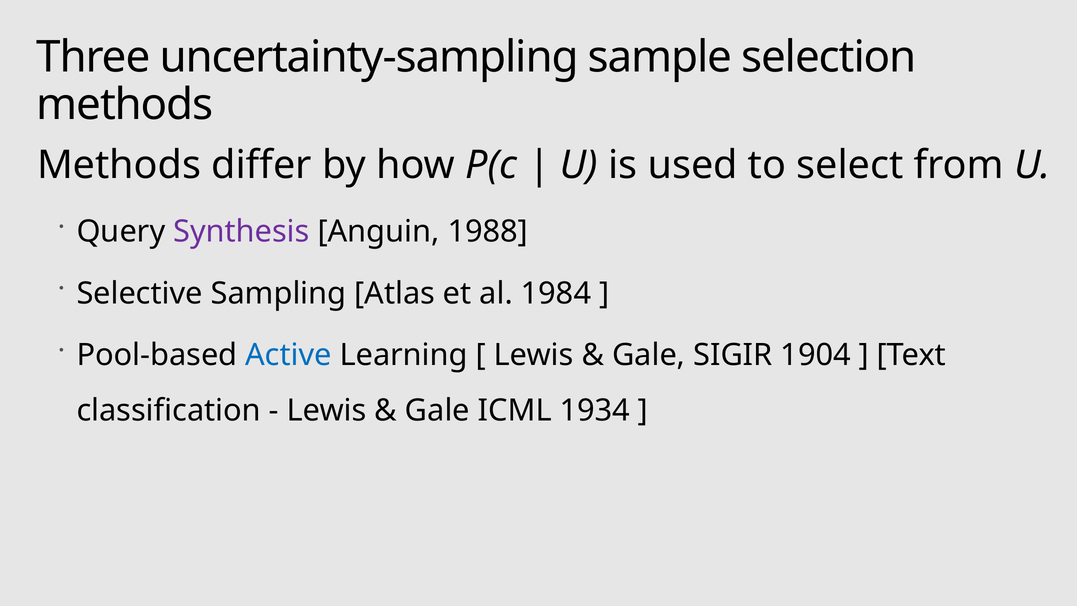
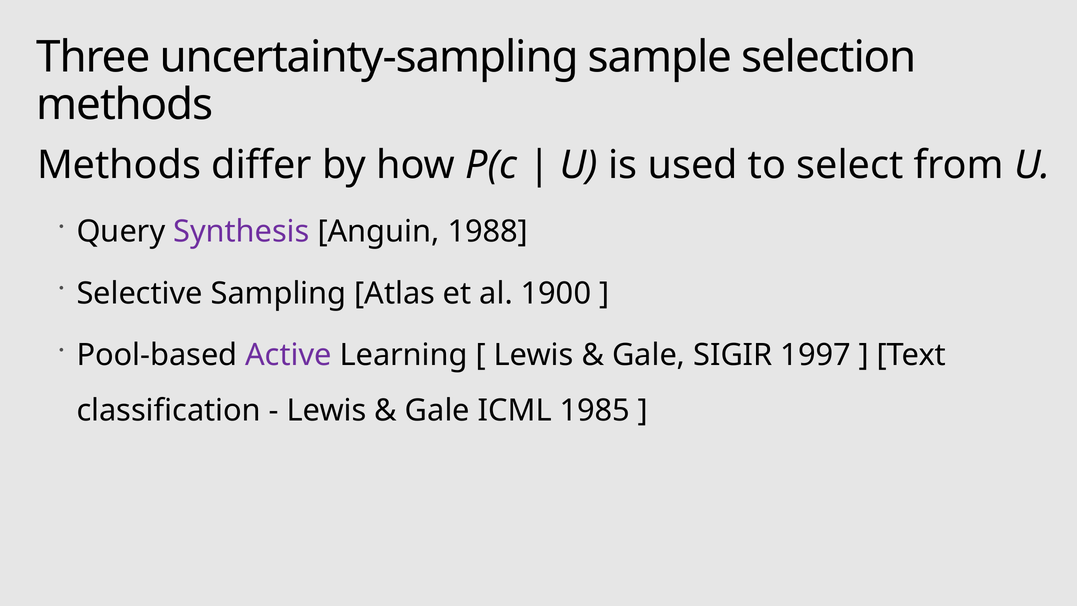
1984: 1984 -> 1900
Active colour: blue -> purple
1904: 1904 -> 1997
1934: 1934 -> 1985
